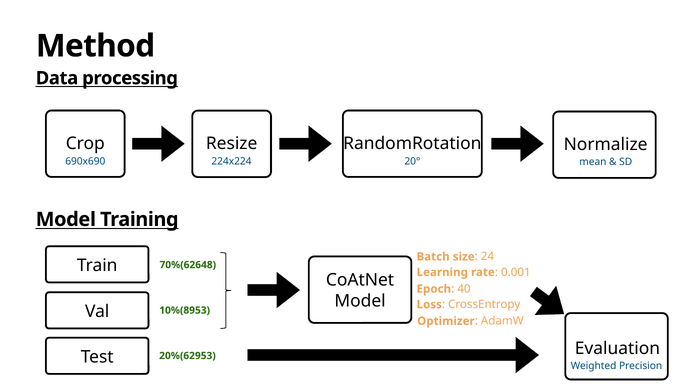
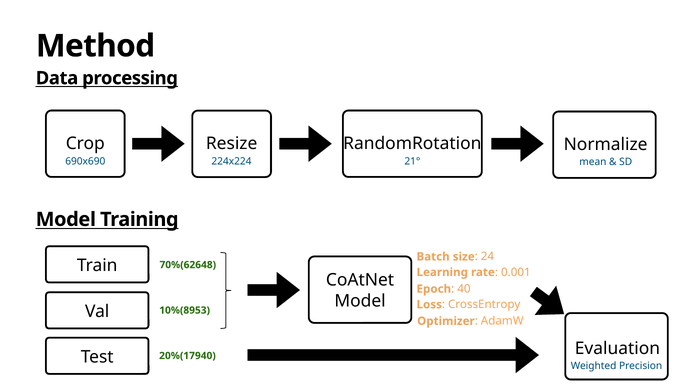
20°: 20° -> 21°
20%(62953: 20%(62953 -> 20%(17940
